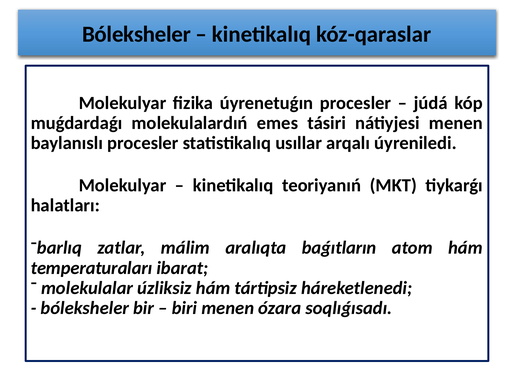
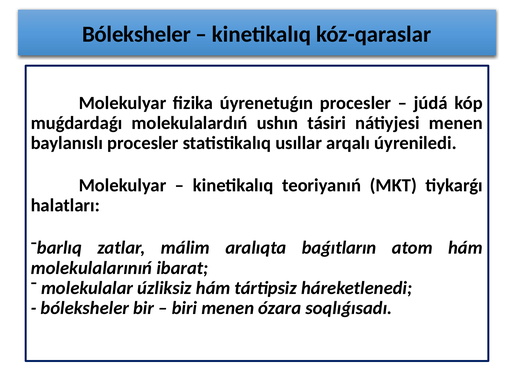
emes: emes -> ushın
temperaturaları: temperaturaları -> molekulalarınıń
